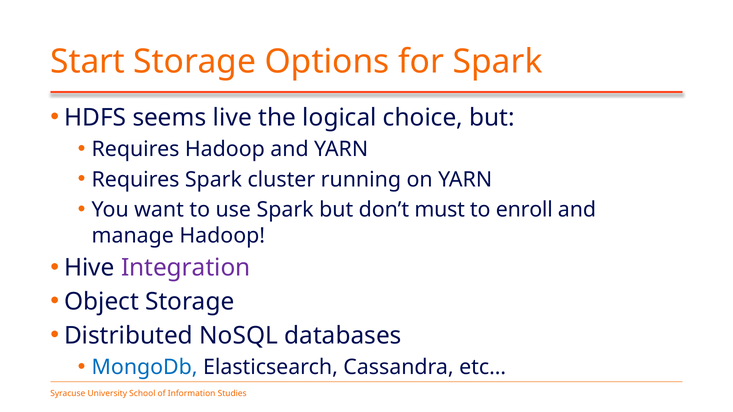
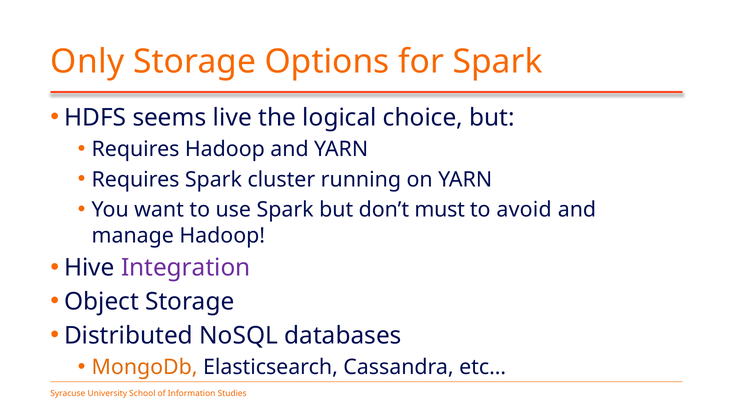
Start: Start -> Only
enroll: enroll -> avoid
MongoDb colour: blue -> orange
